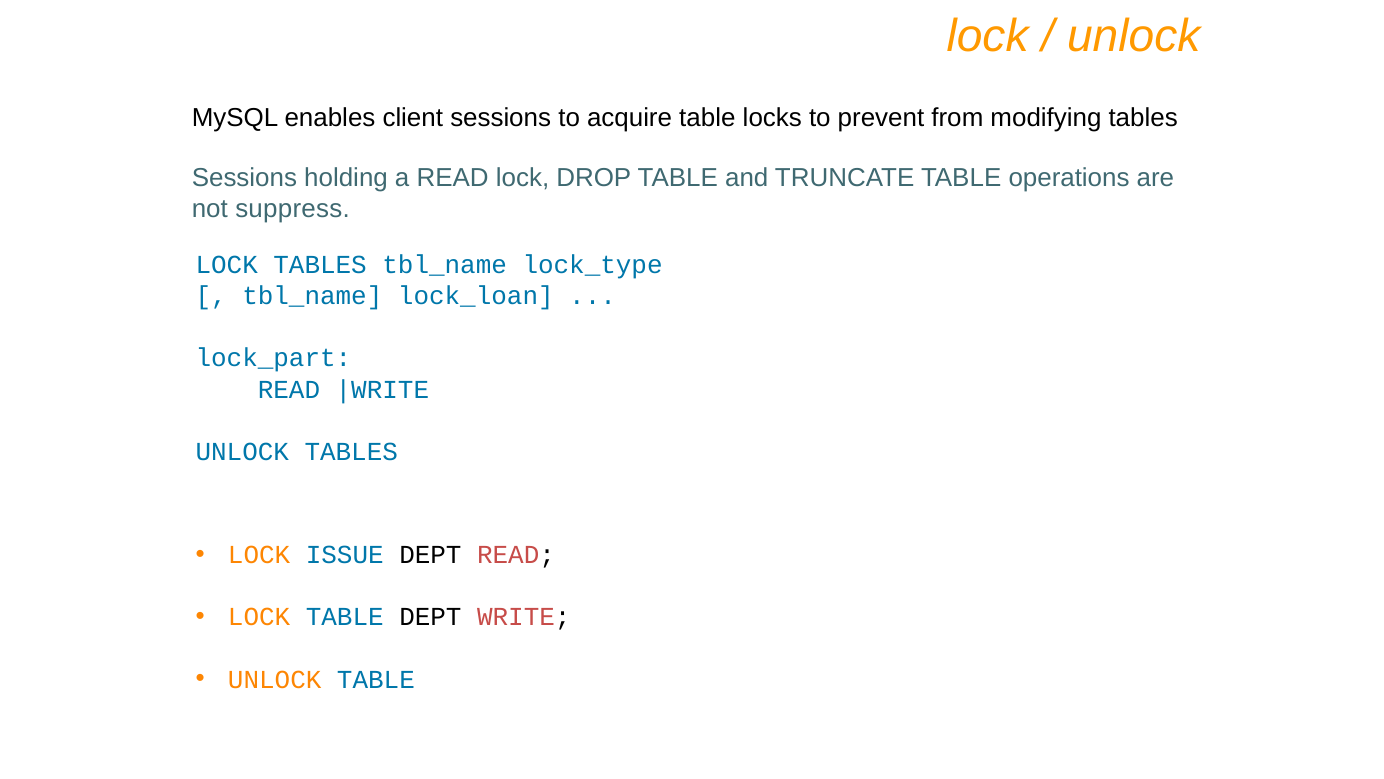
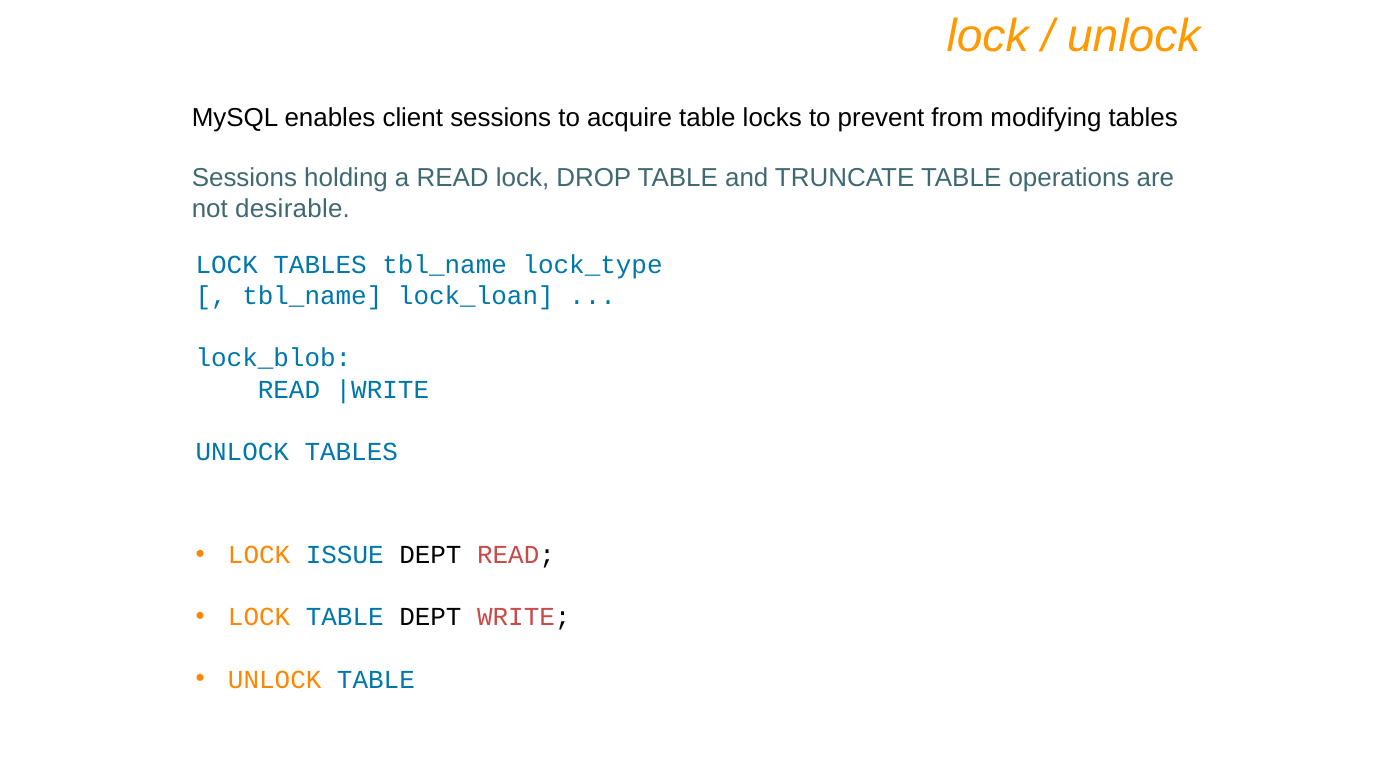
suppress: suppress -> desirable
lock_part: lock_part -> lock_blob
